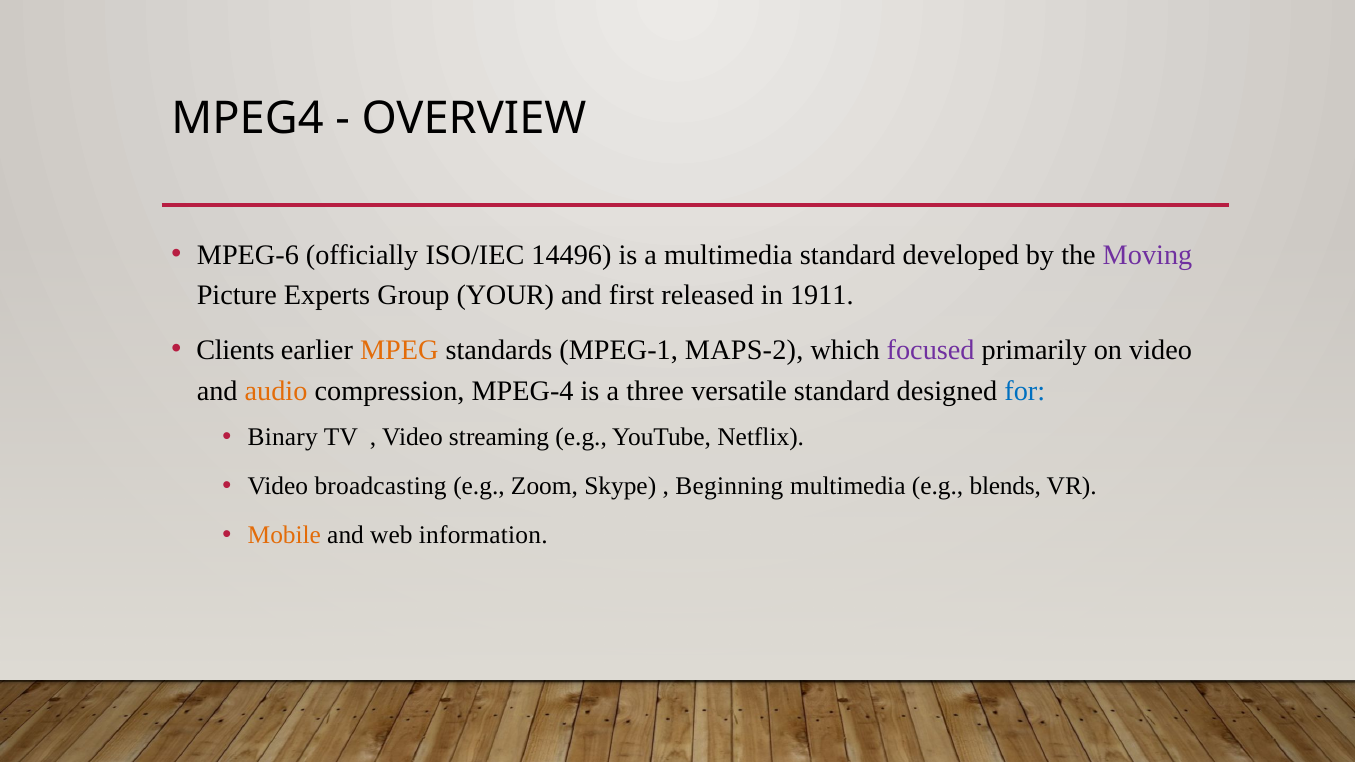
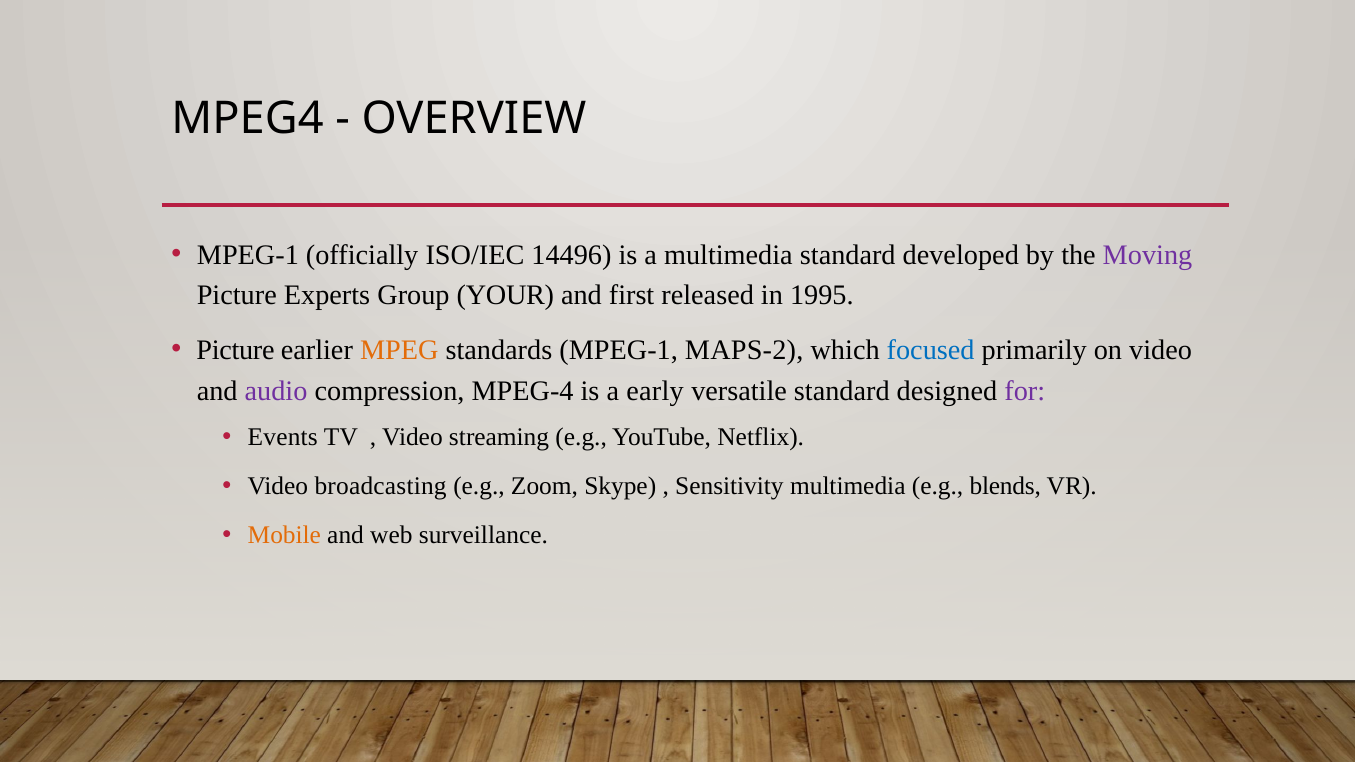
MPEG-6 at (248, 255): MPEG-6 -> MPEG-1
1911: 1911 -> 1995
Clients at (235, 350): Clients -> Picture
focused colour: purple -> blue
audio colour: orange -> purple
three: three -> early
for colour: blue -> purple
Binary: Binary -> Events
Beginning: Beginning -> Sensitivity
information: information -> surveillance
